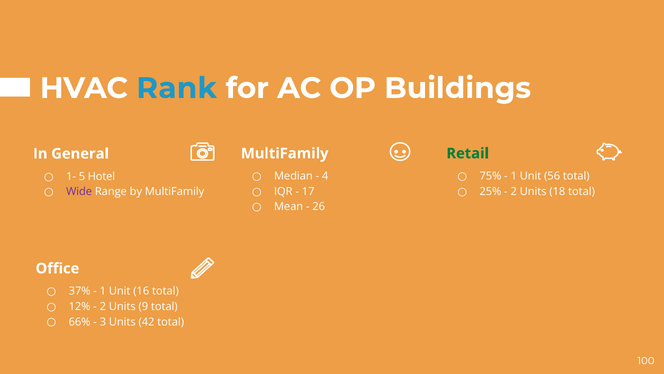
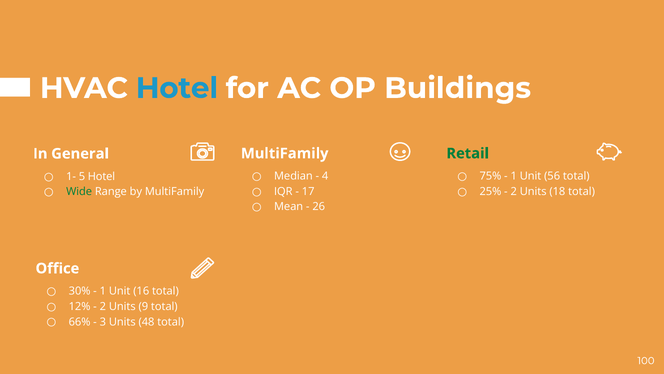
HVAC Rank: Rank -> Hotel
Wide colour: purple -> green
37%: 37% -> 30%
42: 42 -> 48
